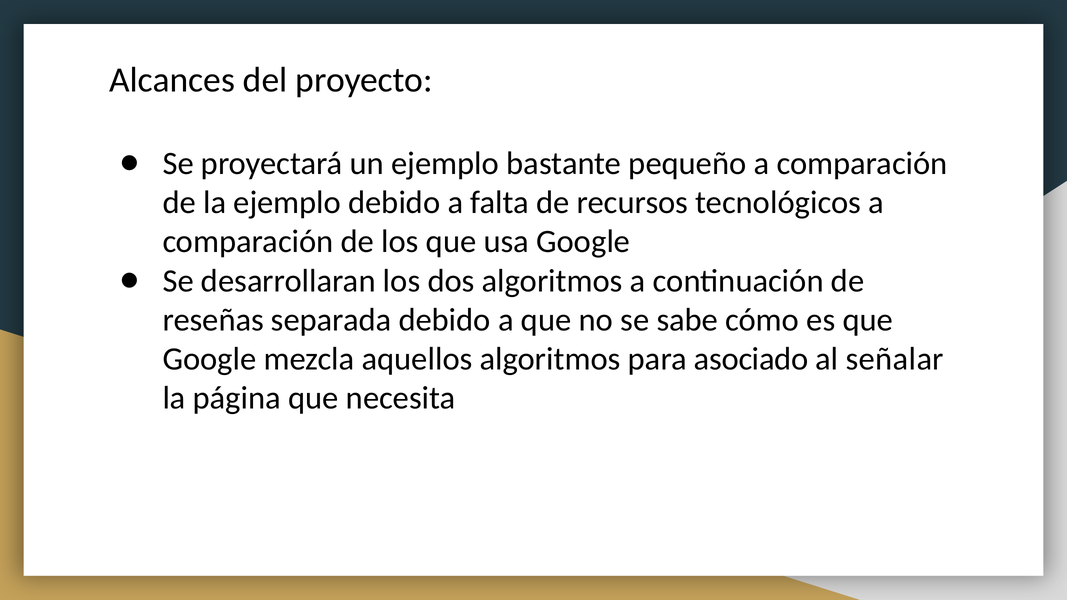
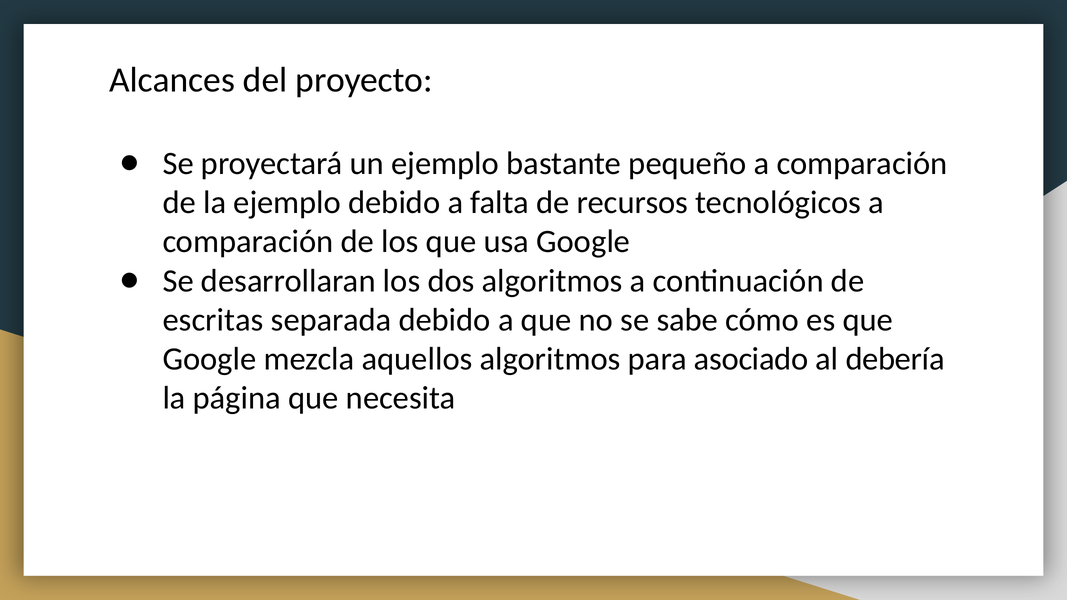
reseñas: reseñas -> escritas
señalar: señalar -> debería
